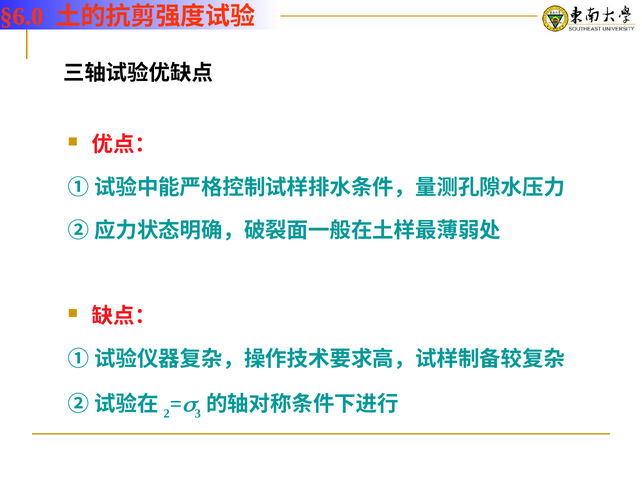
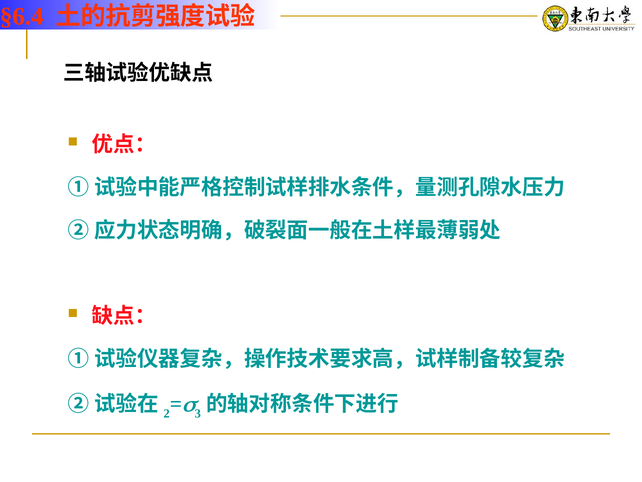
§6.0: §6.0 -> §6.4
